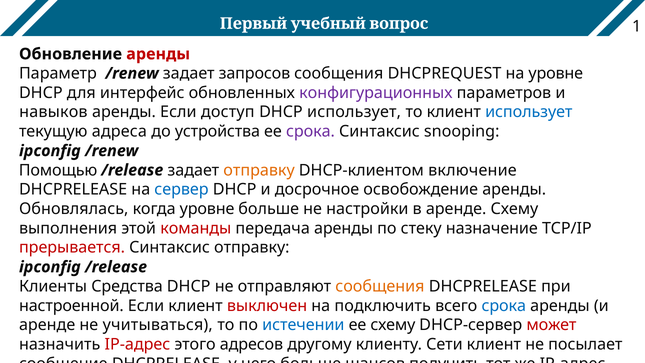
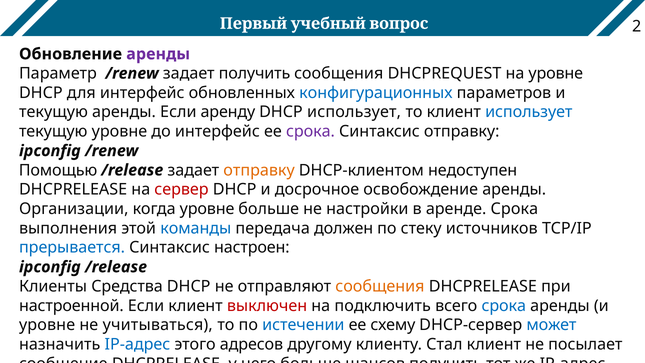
1: 1 -> 2
аренды at (158, 54) colour: red -> purple
задает запросов: запросов -> получить
конфигурационных colour: purple -> blue
навыков at (53, 112): навыков -> текущую
доступ: доступ -> аренду
текущую адреса: адреса -> уровне
до устройства: устройства -> интерфейс
Синтаксис snooping: snooping -> отправку
включение: включение -> недоступен
сервер colour: blue -> red
Обновлялась: Обновлялась -> Организации
аренде Схему: Схему -> Срока
команды colour: red -> blue
передача аренды: аренды -> должен
назначение: назначение -> источников
прерывается colour: red -> blue
Синтаксис отправку: отправку -> настроен
аренде at (47, 325): аренде -> уровне
может colour: red -> blue
IP-адрес at (137, 344) colour: red -> blue
Сети: Сети -> Стал
